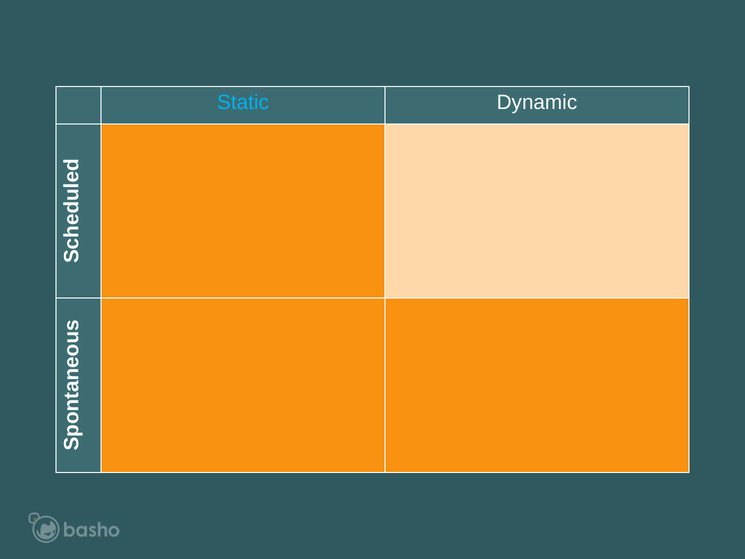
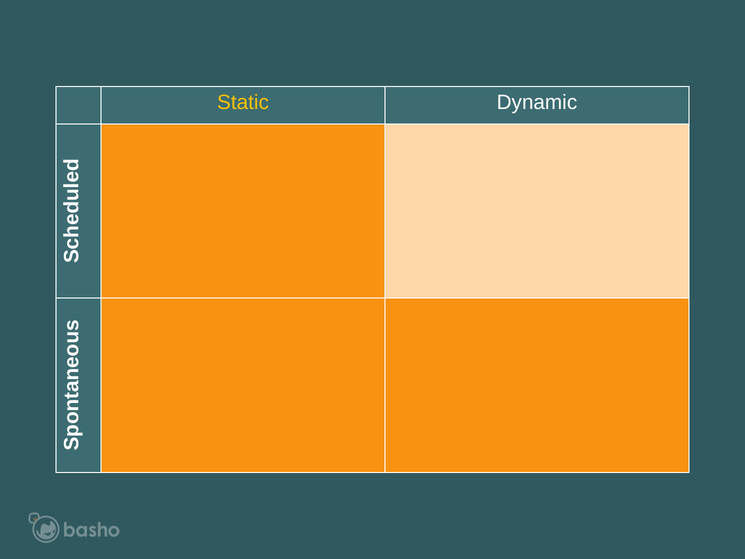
Static colour: light blue -> yellow
